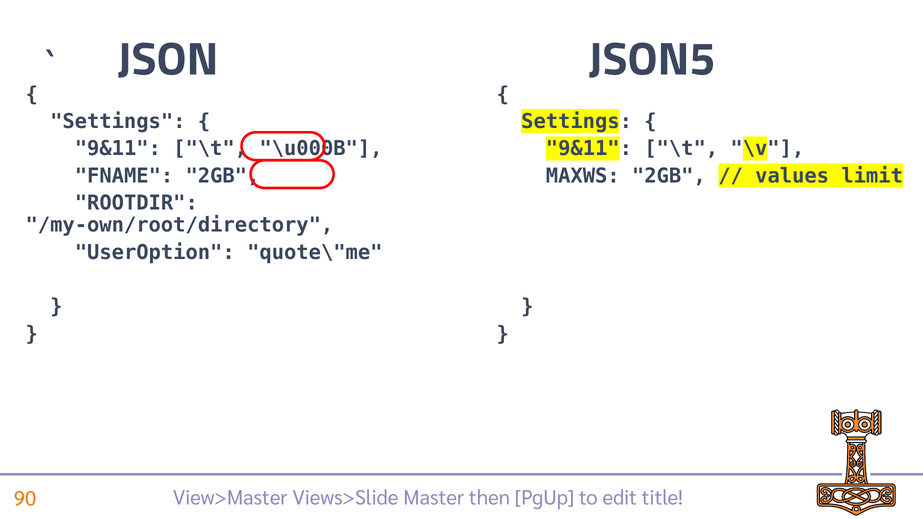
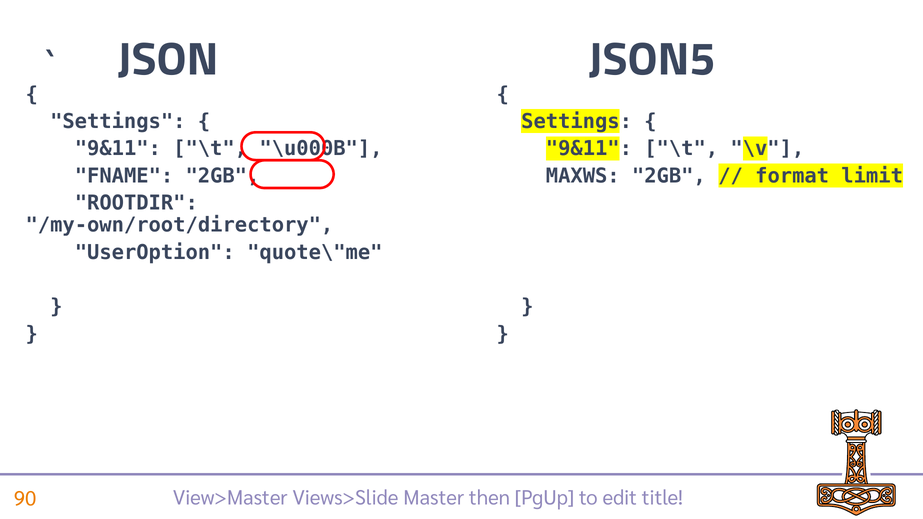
values: values -> format
